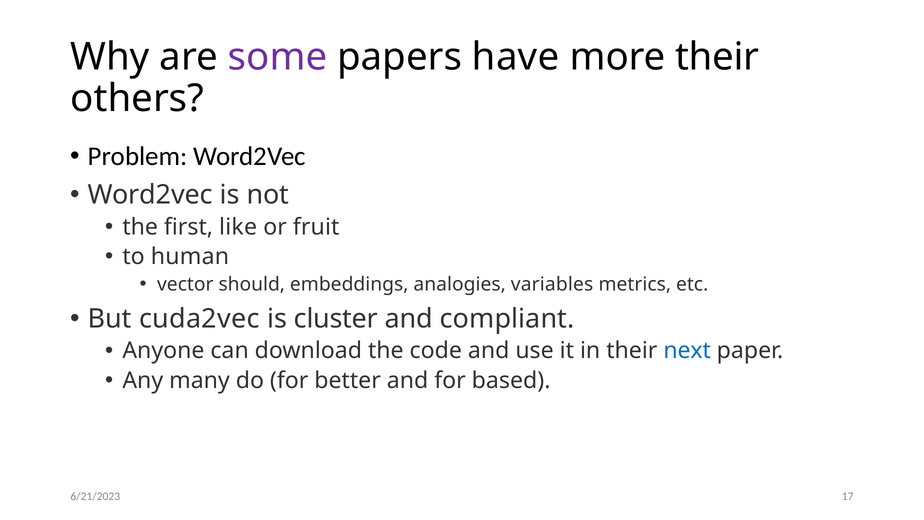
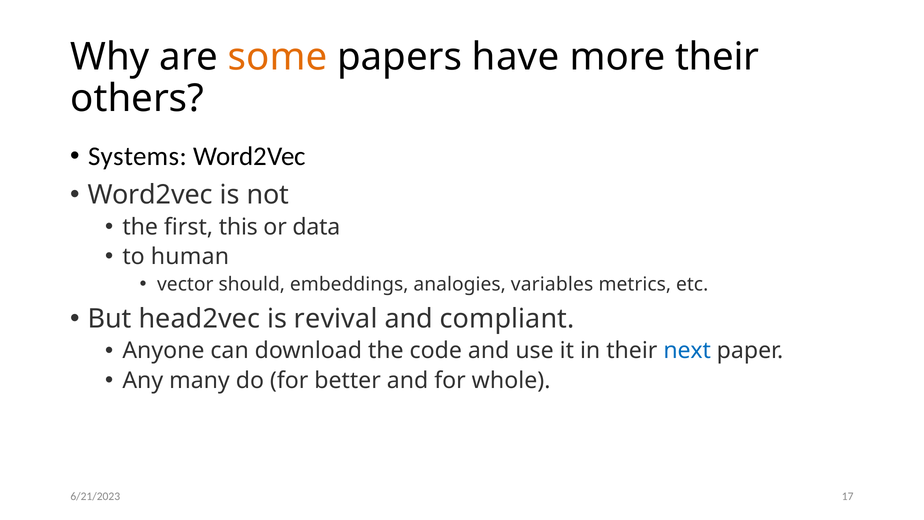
some colour: purple -> orange
Problem: Problem -> Systems
like: like -> this
fruit: fruit -> data
cuda2vec: cuda2vec -> head2vec
cluster: cluster -> revival
based: based -> whole
